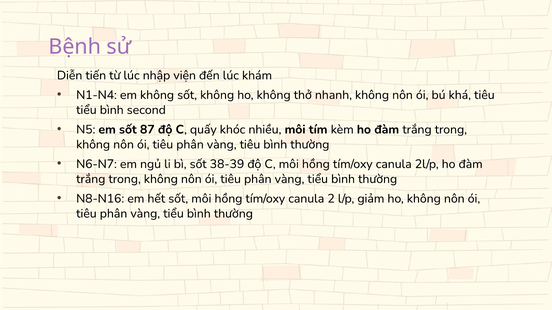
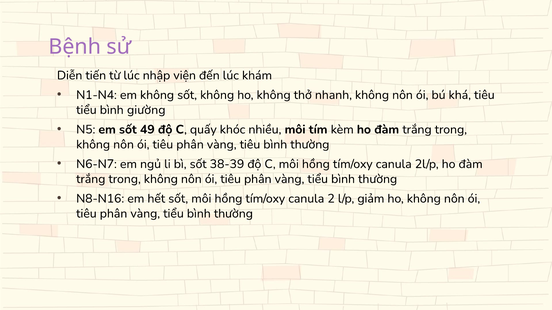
second: second -> giường
87: 87 -> 49
